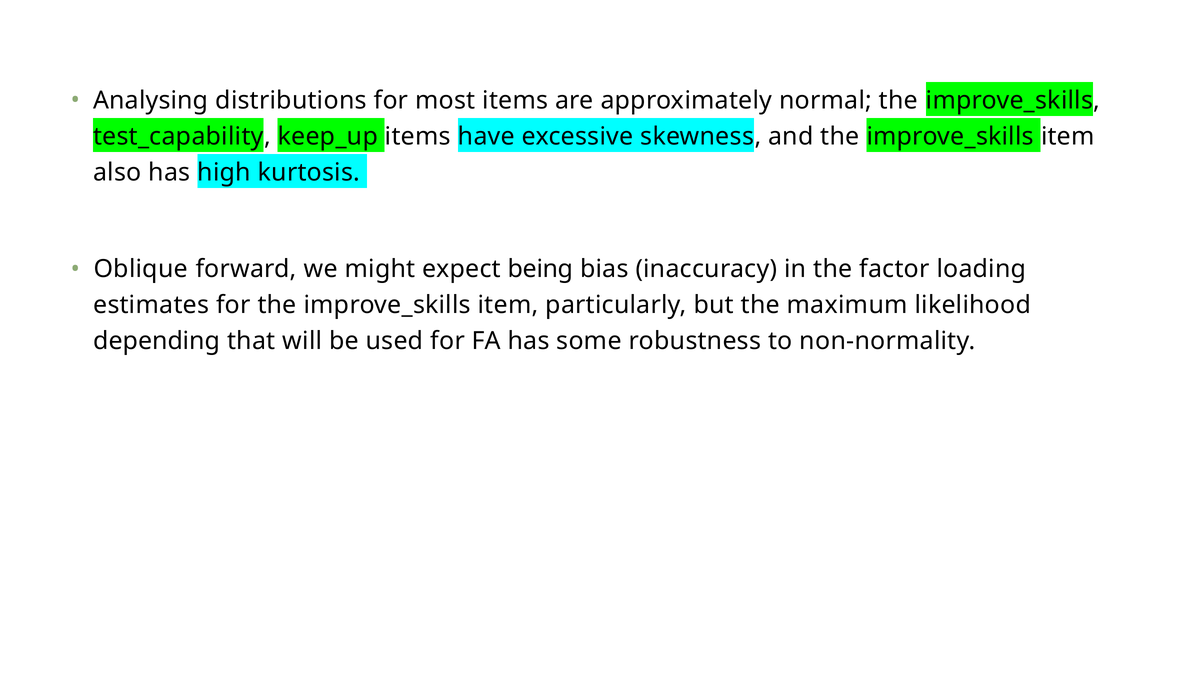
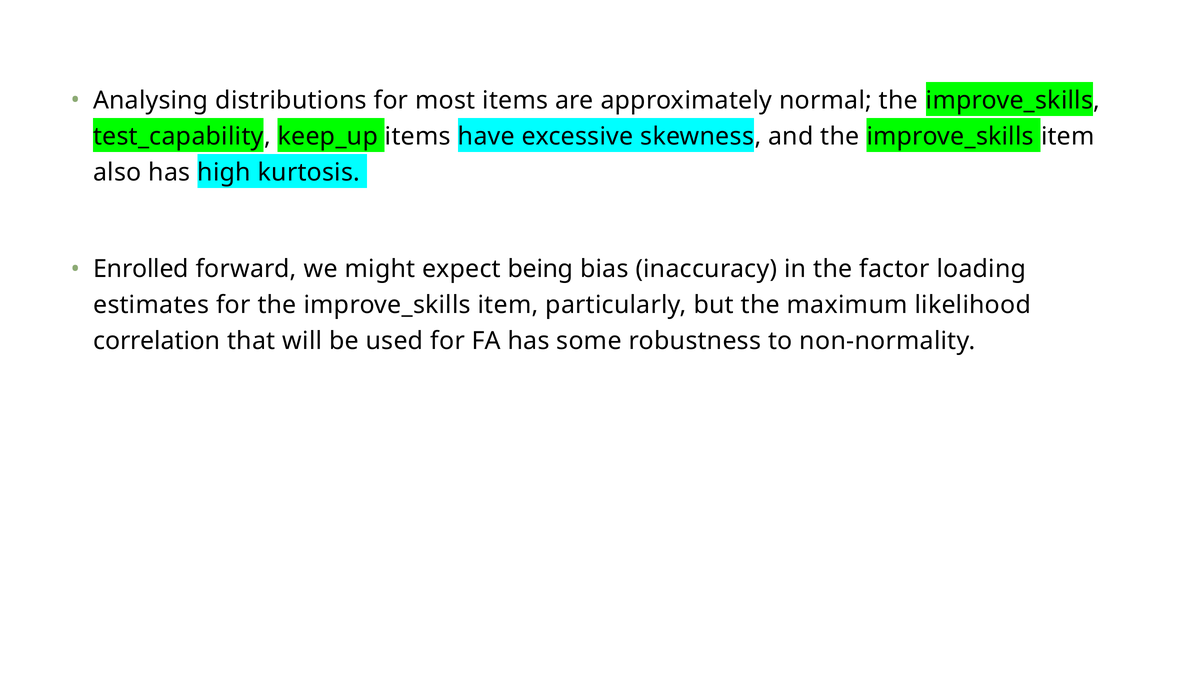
Oblique: Oblique -> Enrolled
depending: depending -> correlation
